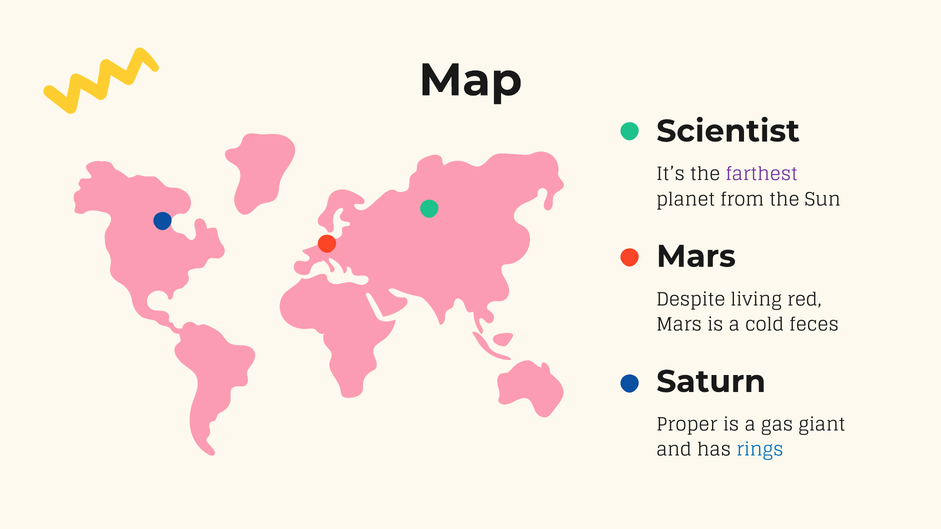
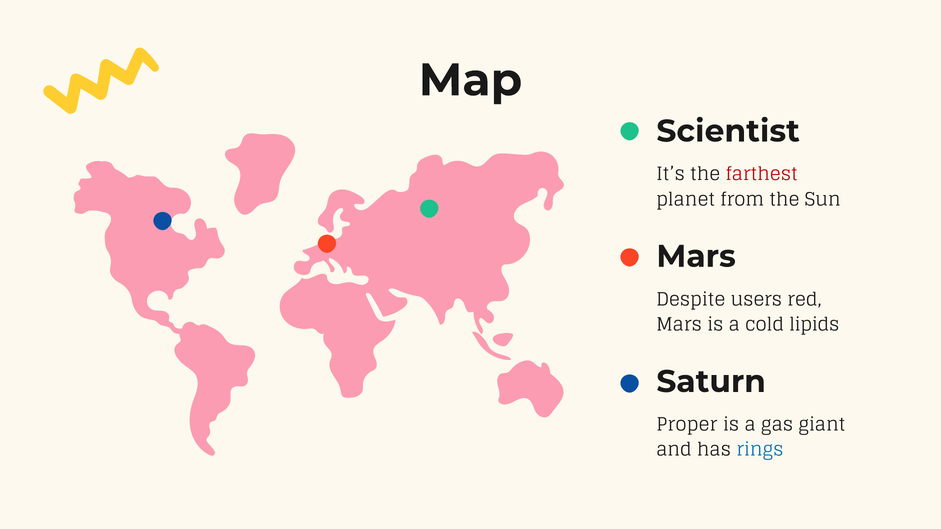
farthest colour: purple -> red
living: living -> users
feces: feces -> lipids
